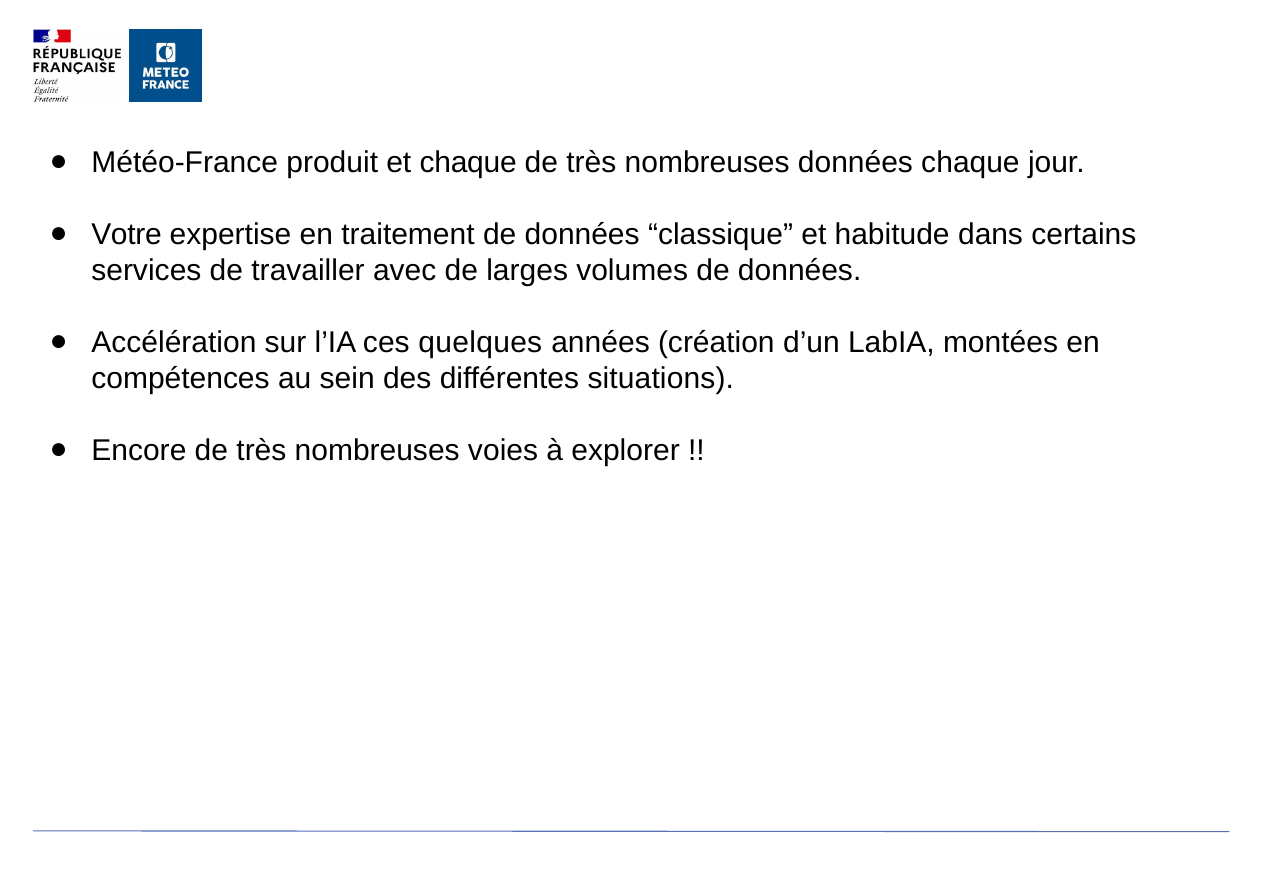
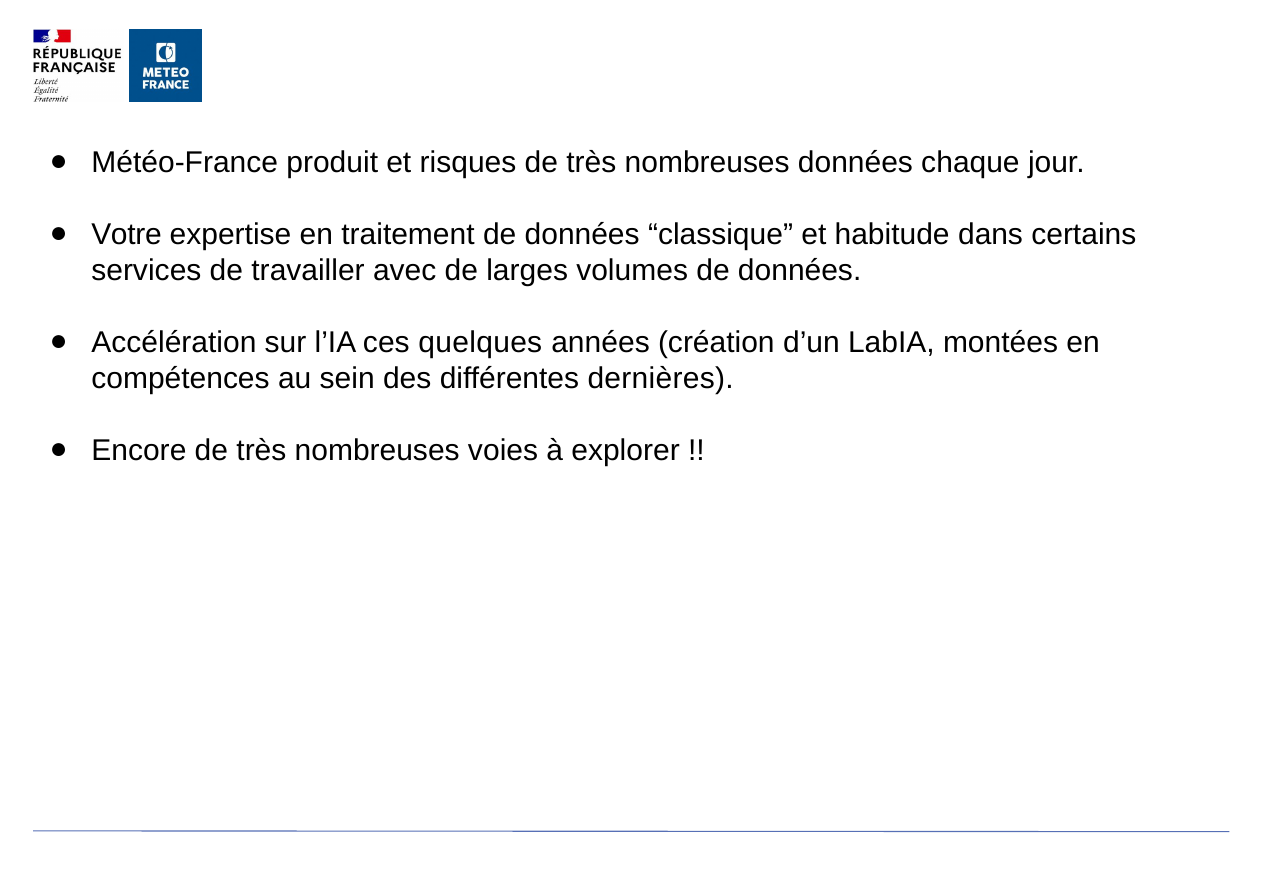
et chaque: chaque -> risques
situations: situations -> dernières
